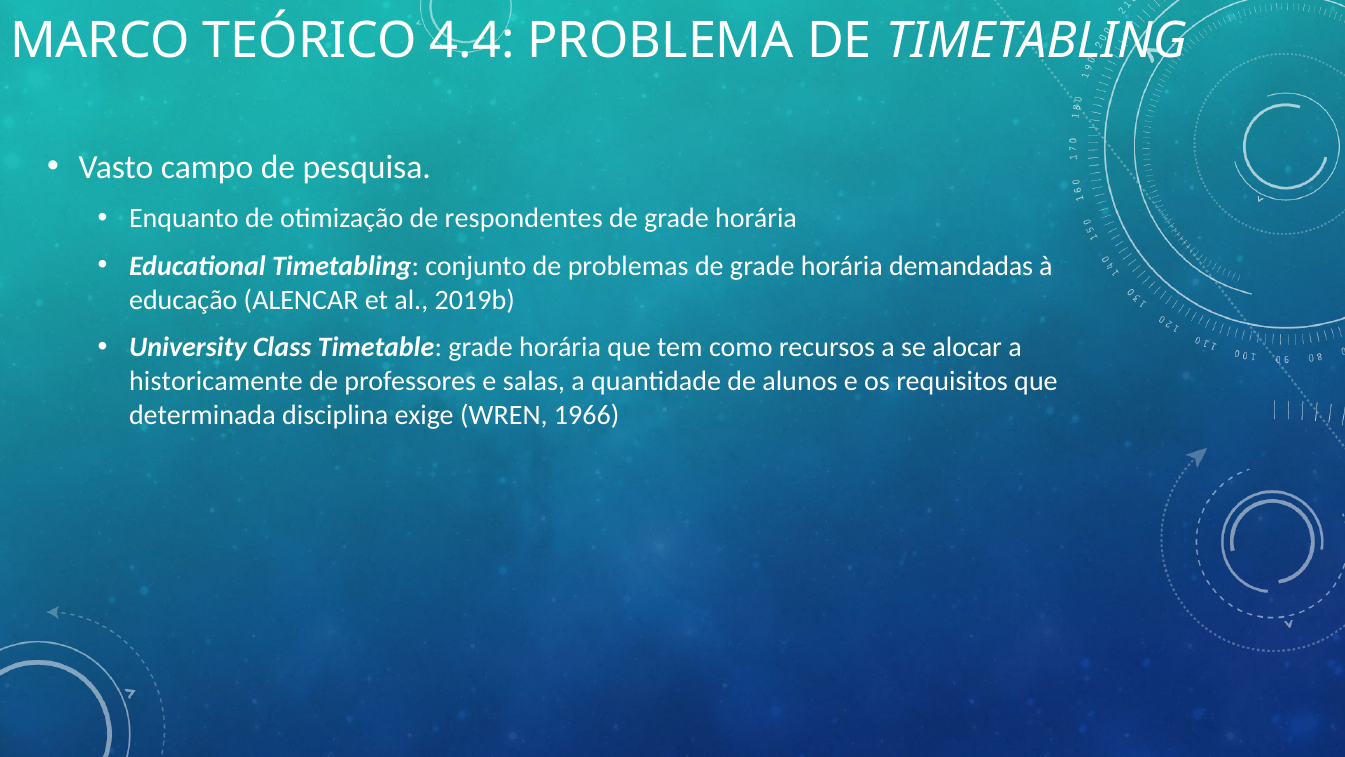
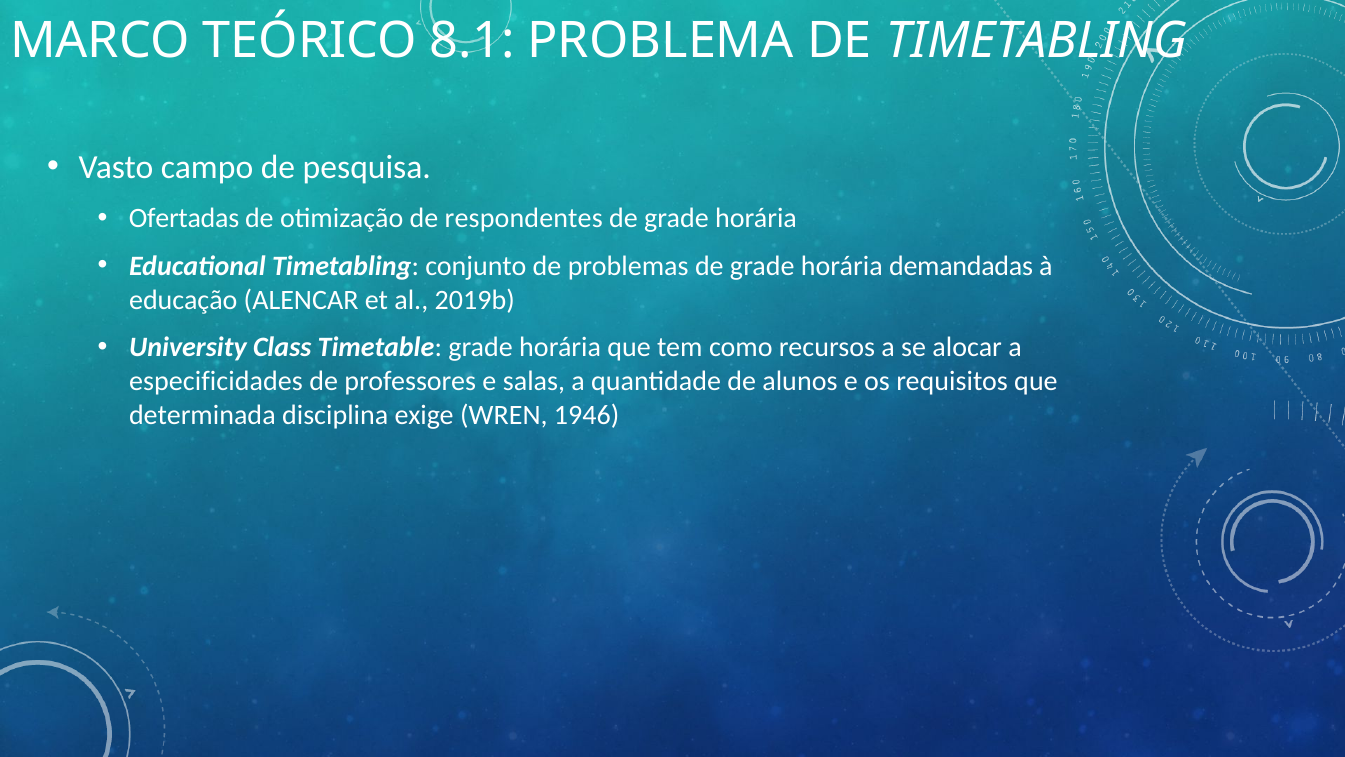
4.4: 4.4 -> 8.1
Enquanto: Enquanto -> Ofertadas
historicamente: historicamente -> especificidades
1966: 1966 -> 1946
